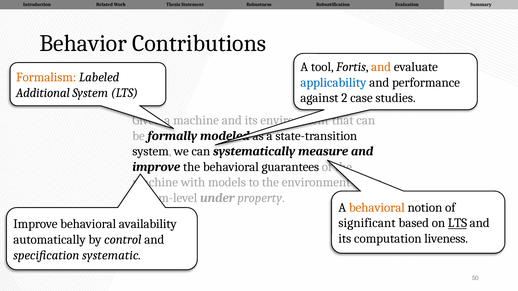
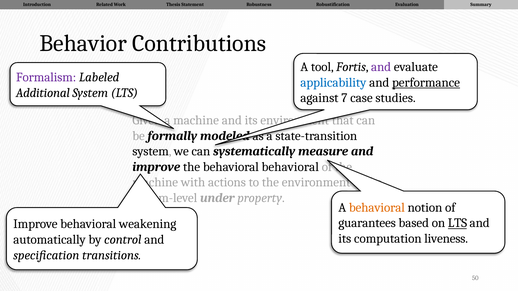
and at (381, 67) colour: orange -> purple
Formalism colour: orange -> purple
performance underline: none -> present
2: 2 -> 7
behavioral guarantees: guarantees -> behavioral
models: models -> actions
significant: significant -> guarantees
availability: availability -> weakening
systematic: systematic -> transitions
